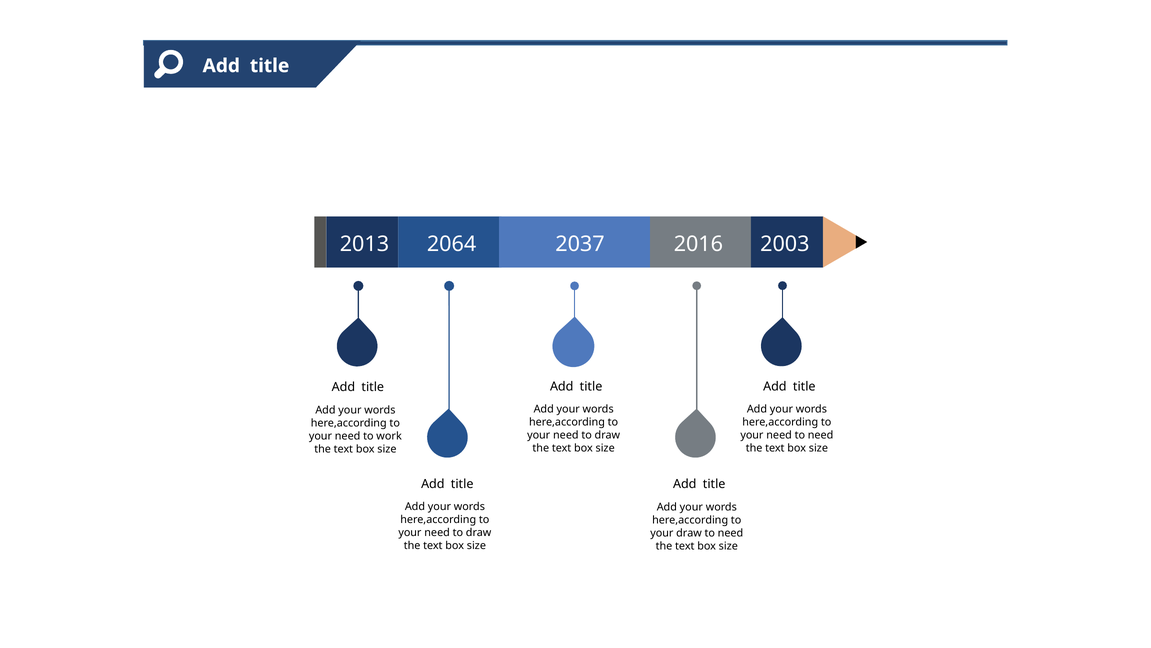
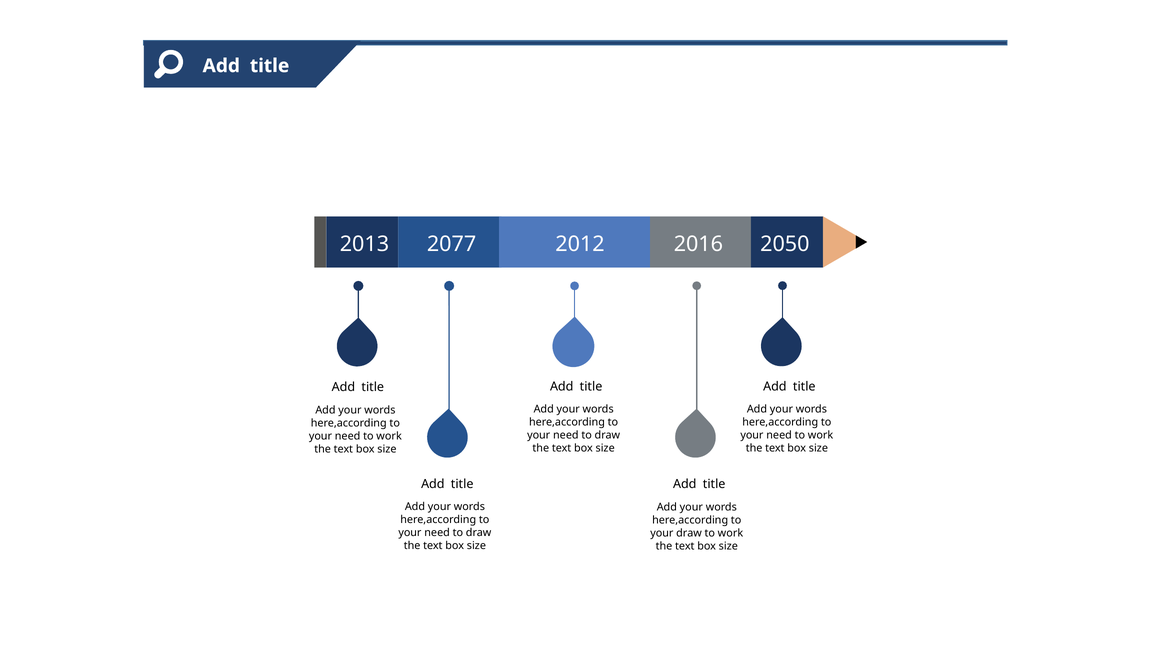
2064: 2064 -> 2077
2037: 2037 -> 2012
2003: 2003 -> 2050
need at (821, 435): need -> work
need at (730, 533): need -> work
